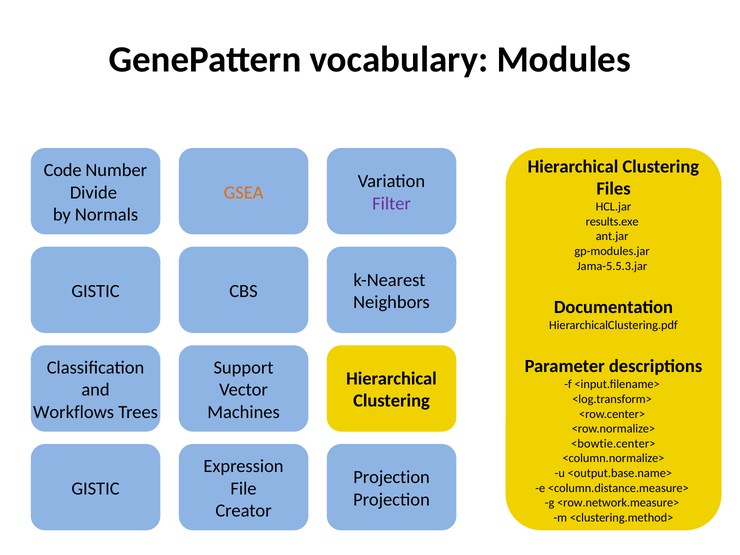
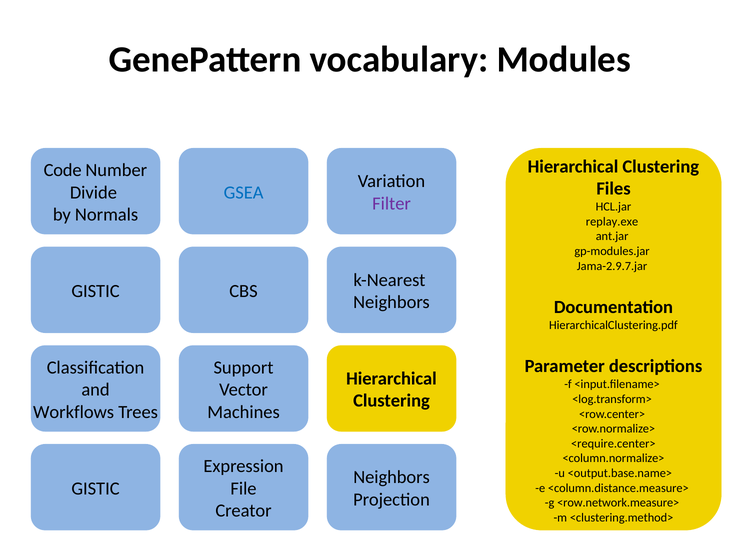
GSEA colour: orange -> blue
results.exe: results.exe -> replay.exe
Jama-5.5.3.jar: Jama-5.5.3.jar -> Jama-2.9.7.jar
<bowtie.center>: <bowtie.center> -> <require.center>
Projection at (392, 477): Projection -> Neighbors
